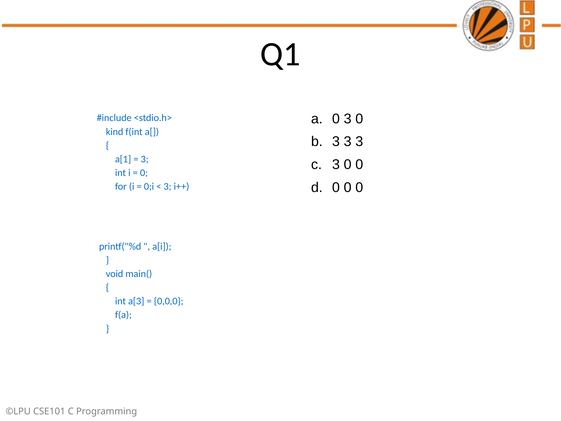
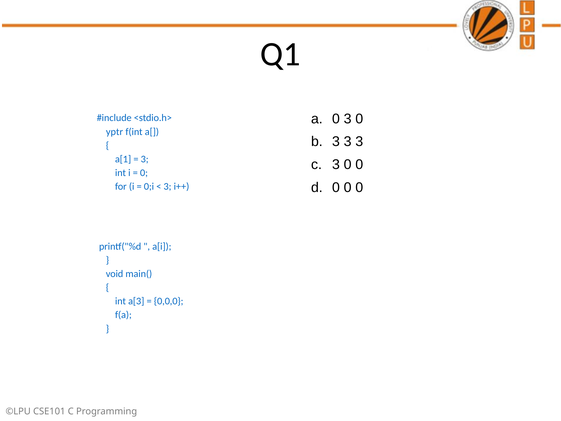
kind: kind -> yptr
